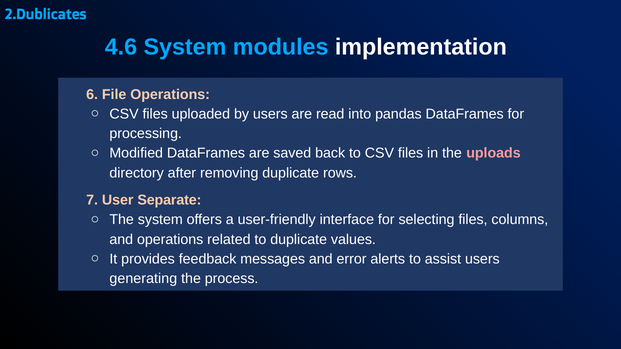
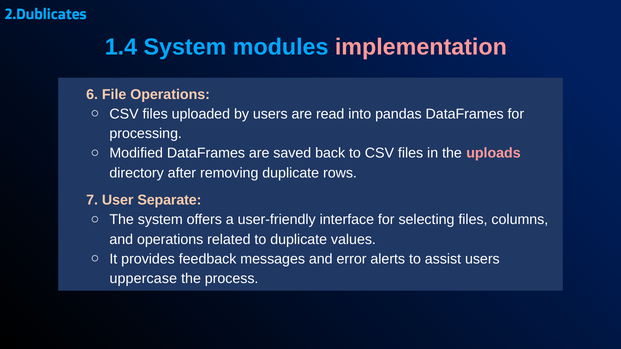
4.6: 4.6 -> 1.4
implementation colour: white -> pink
generating: generating -> uppercase
